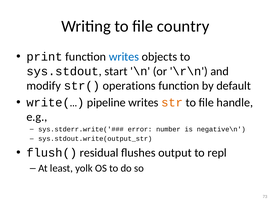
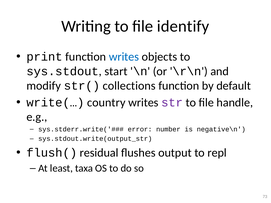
country: country -> identify
operations: operations -> collections
pipeline: pipeline -> country
str colour: orange -> purple
yolk: yolk -> taxa
